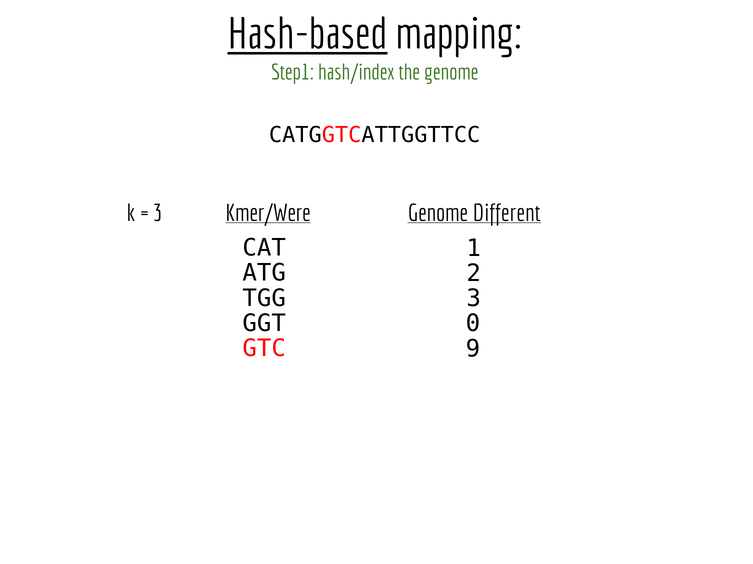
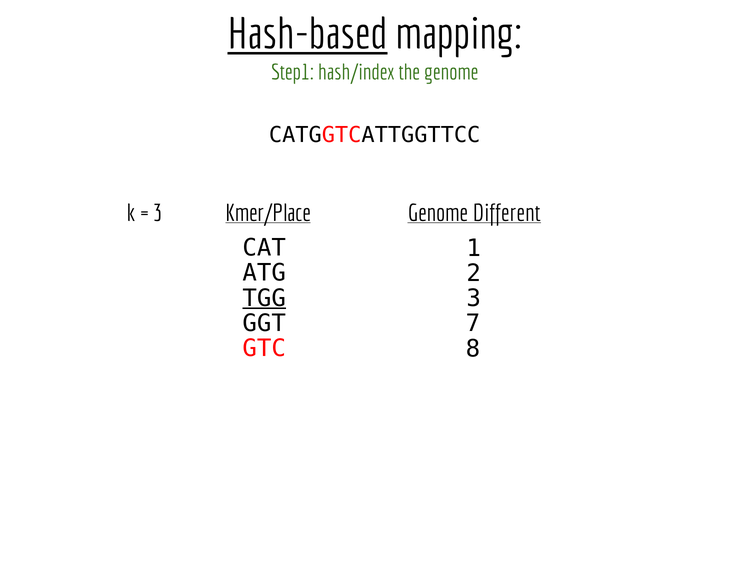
Kmer/Were: Kmer/Were -> Kmer/Place
TGG underline: none -> present
0: 0 -> 7
9: 9 -> 8
